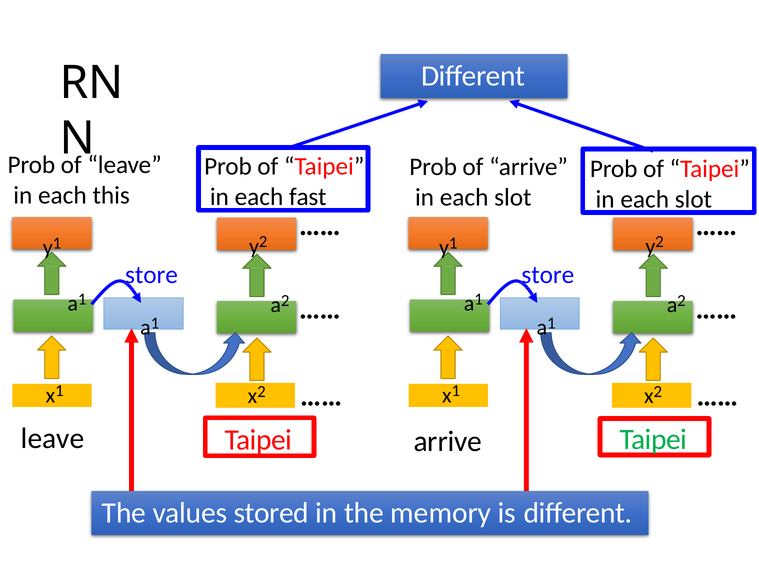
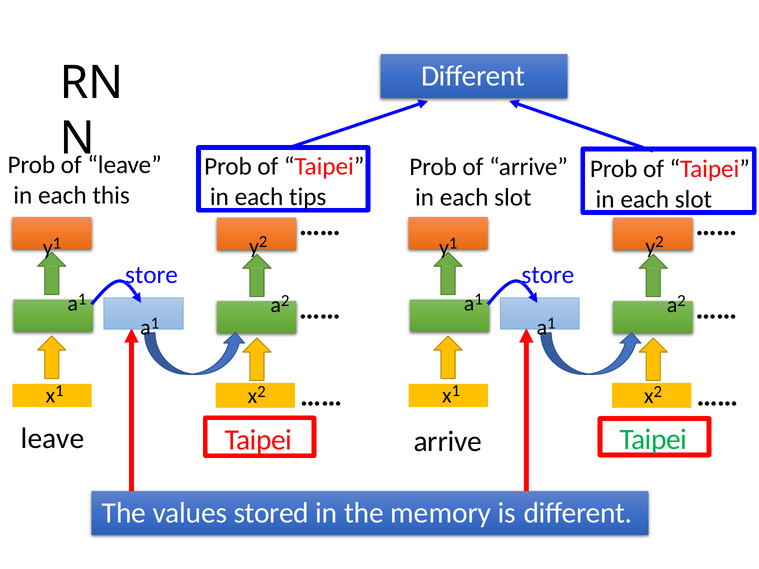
fast: fast -> tips
